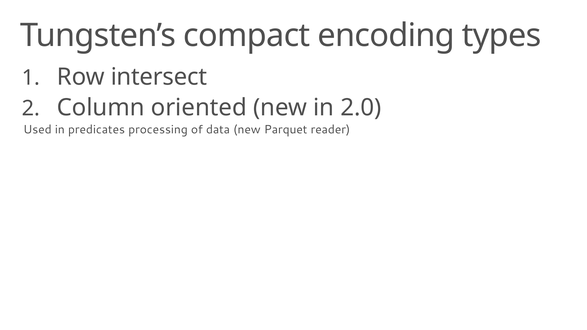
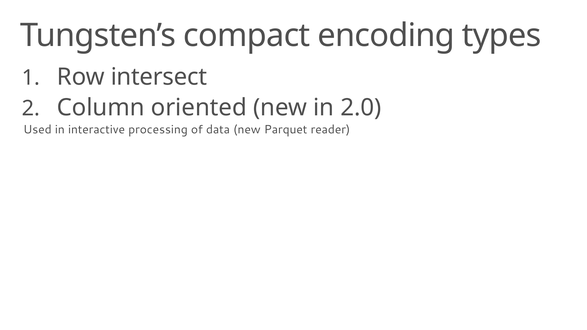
predicates: predicates -> interactive
